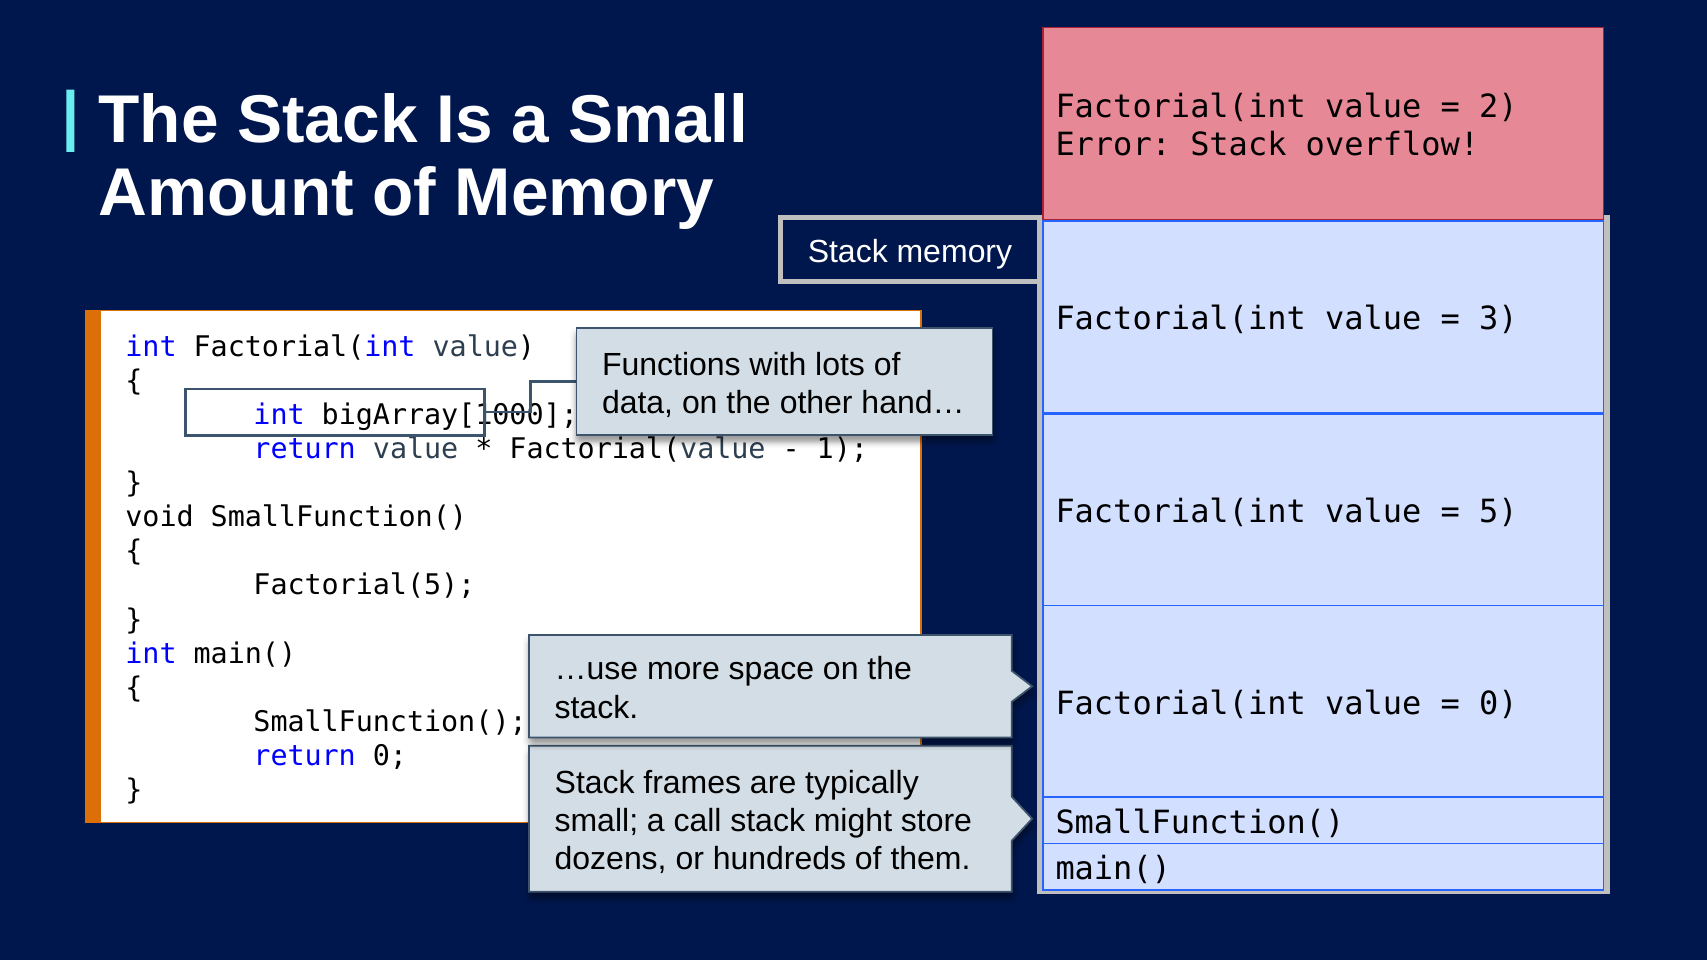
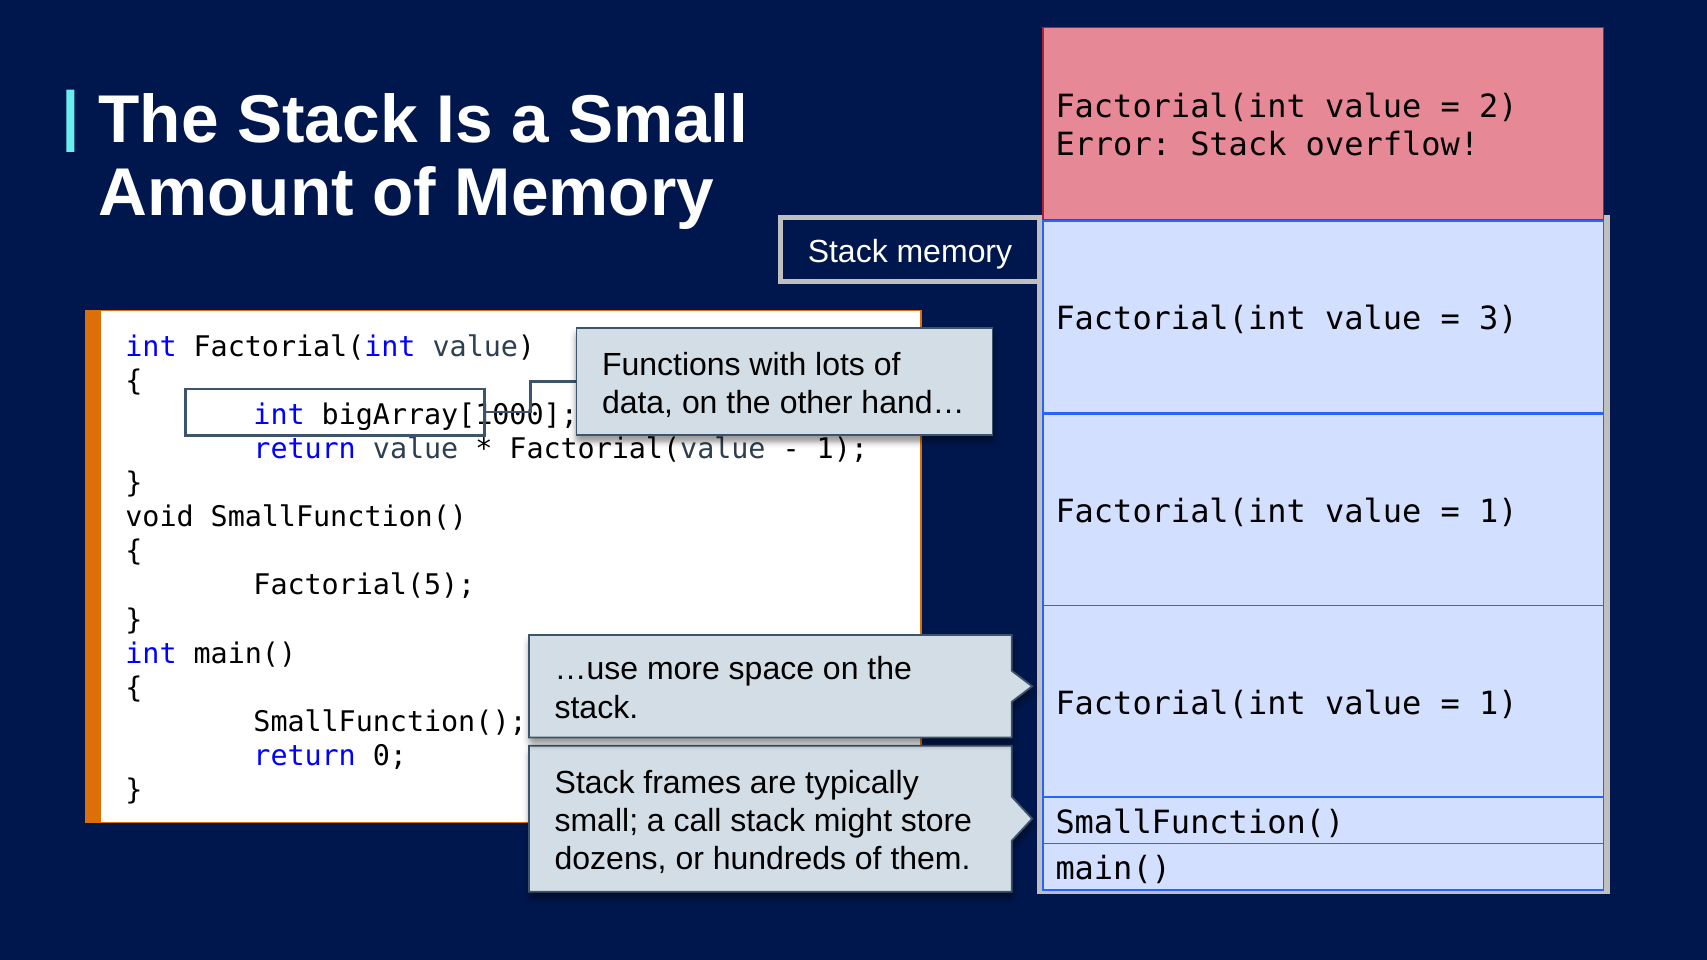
5 at (1498, 512): 5 -> 1
0 at (1498, 704): 0 -> 1
